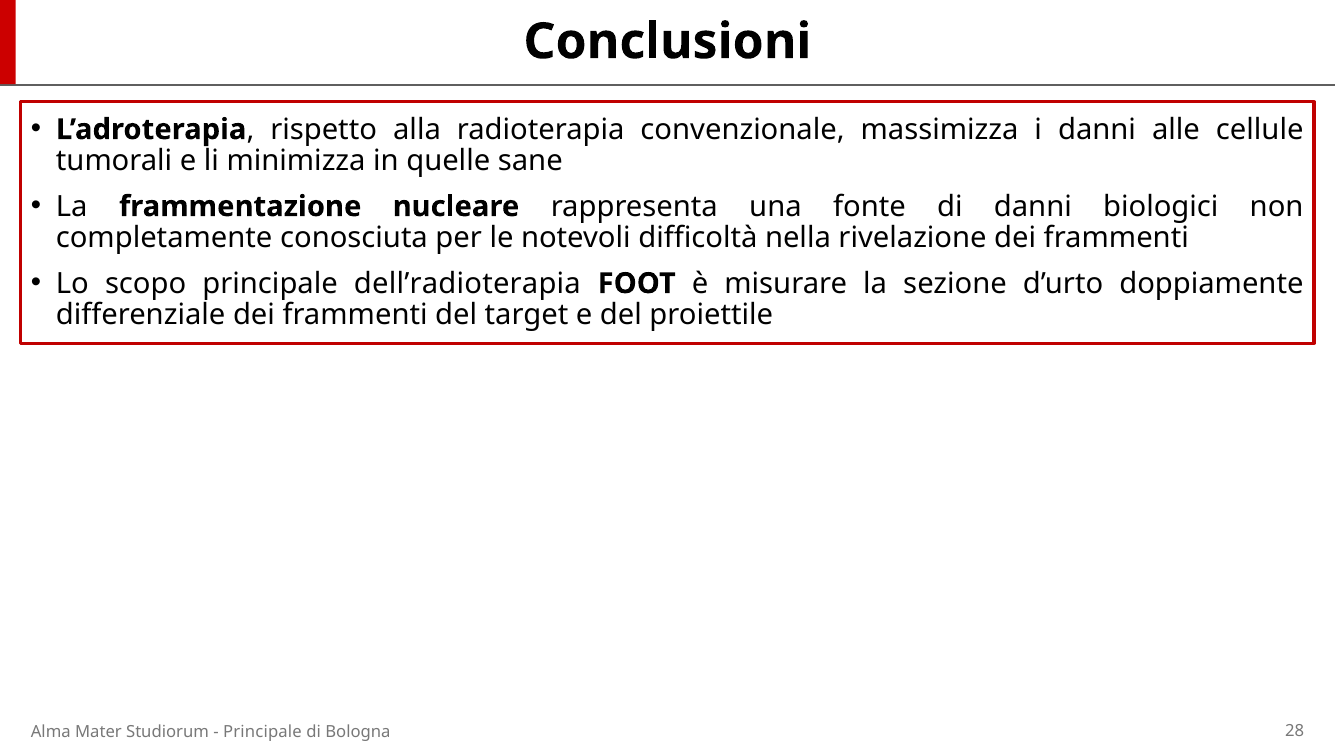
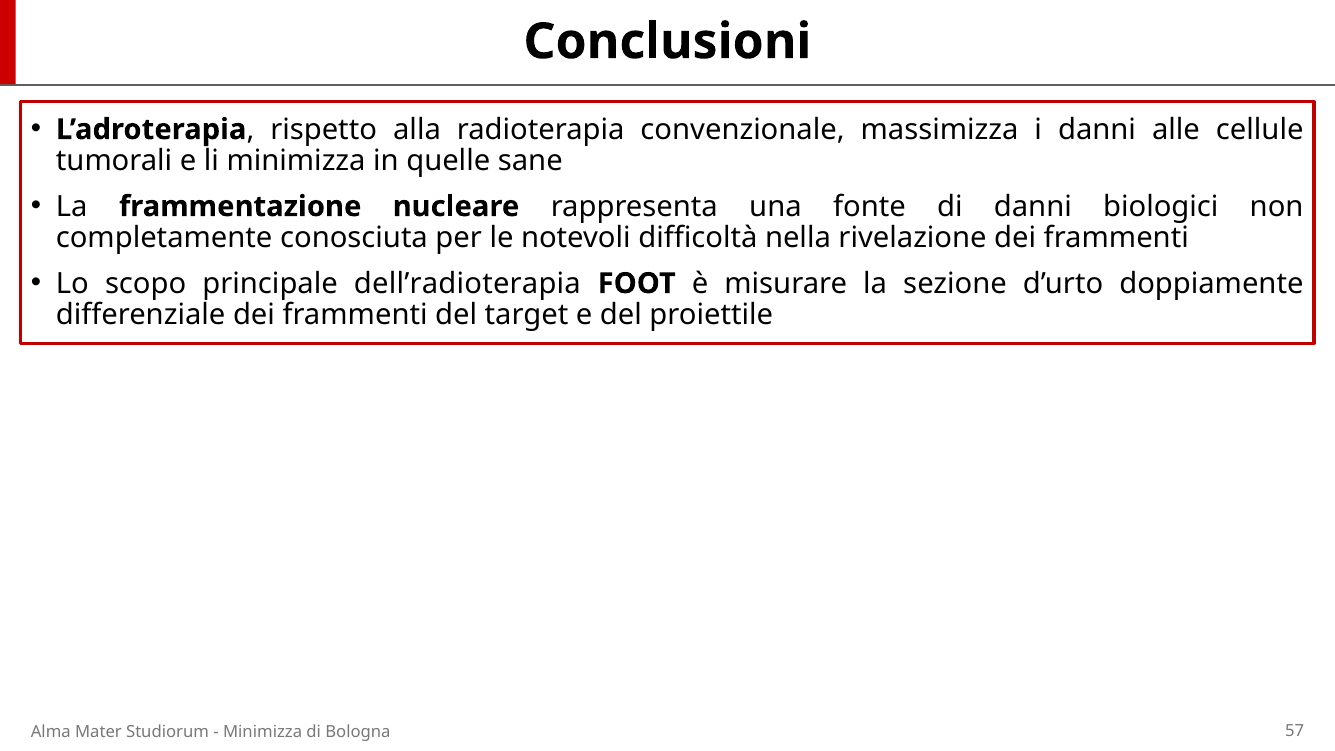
Principale at (263, 732): Principale -> Minimizza
28: 28 -> 57
